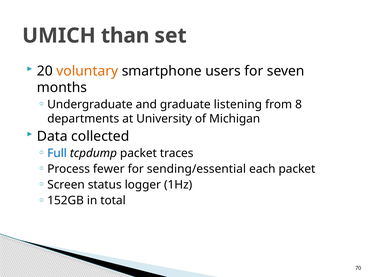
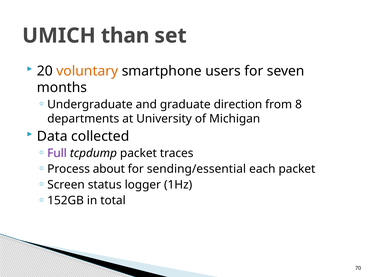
listening: listening -> direction
Full colour: blue -> purple
fewer: fewer -> about
